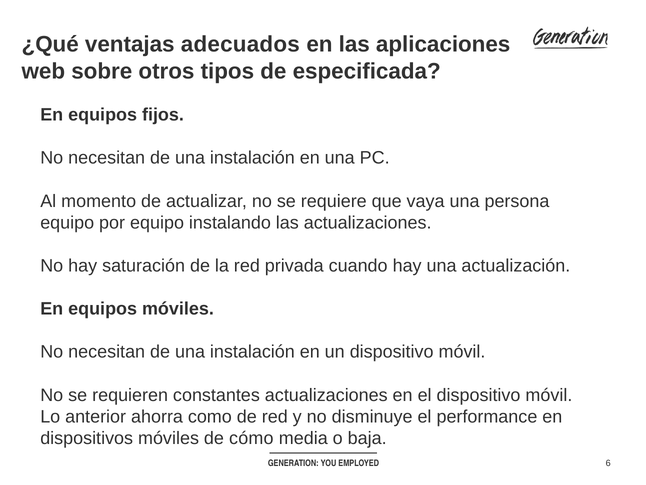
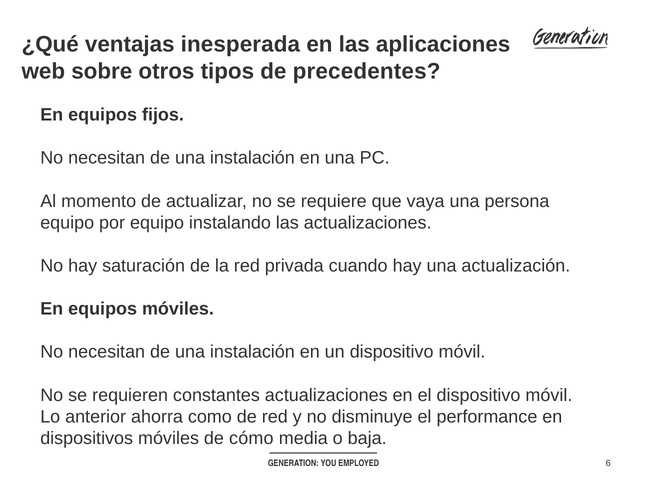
adecuados: adecuados -> inesperada
especificada: especificada -> precedentes
